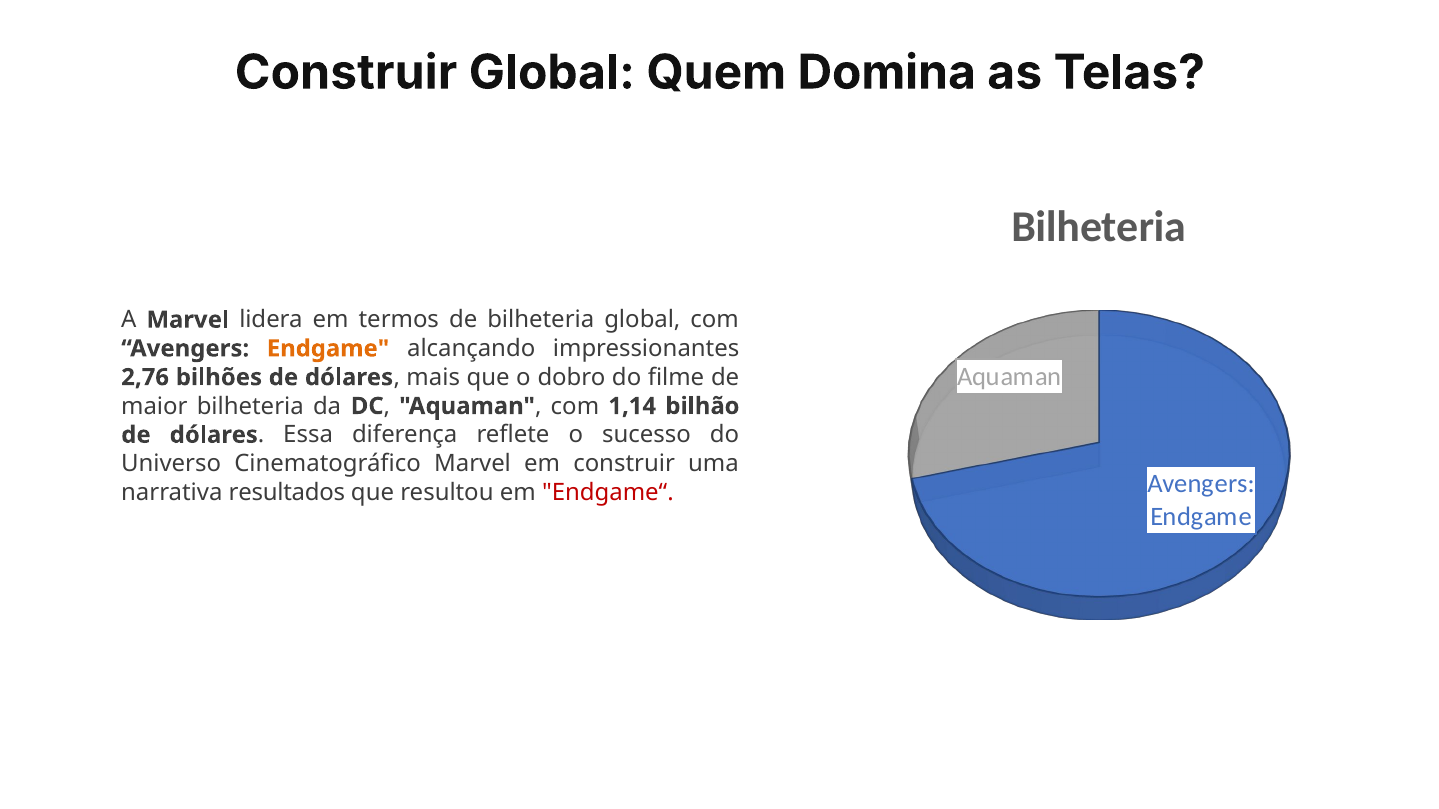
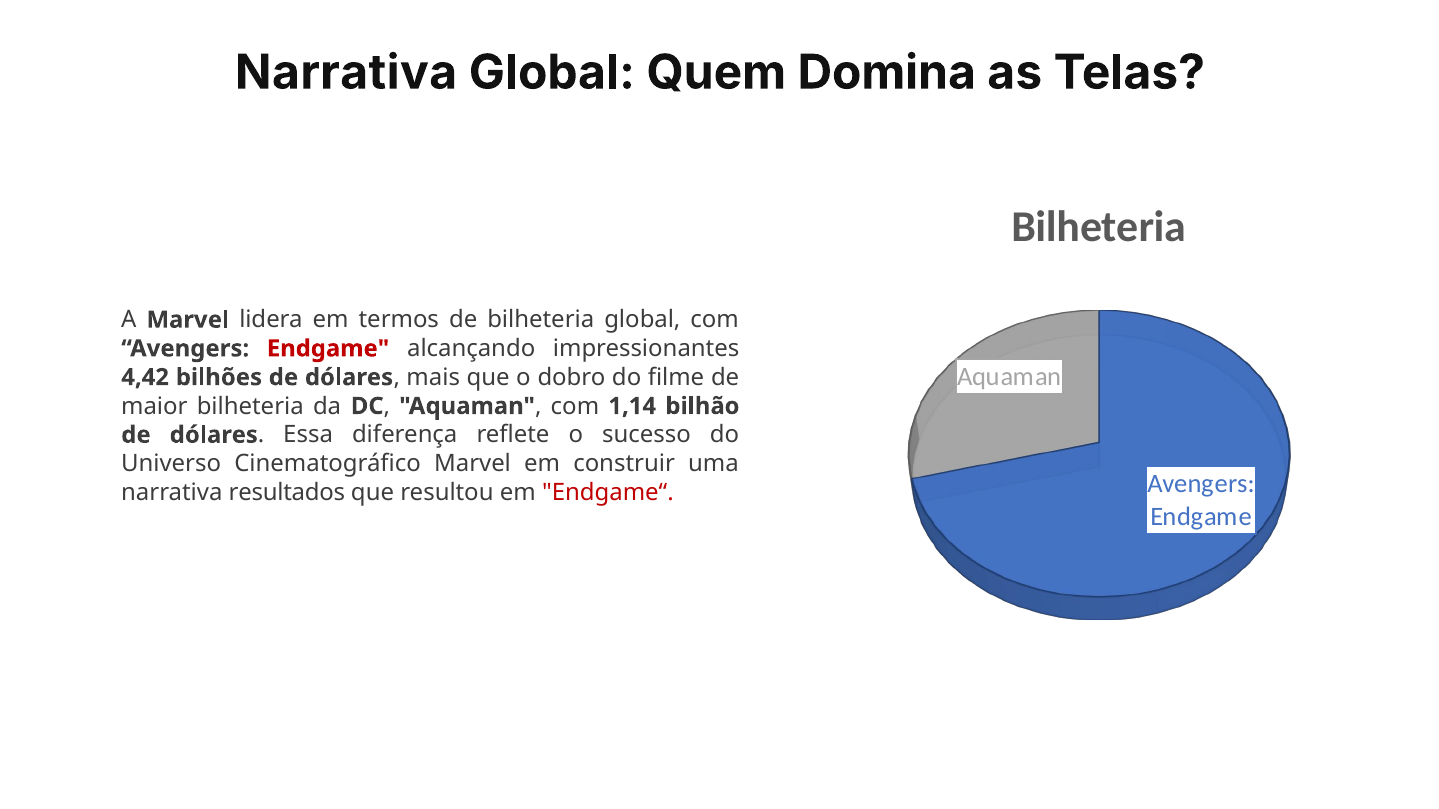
Construir at (346, 73): Construir -> Narrativa
Endgame at (328, 349) colour: orange -> red
2,76: 2,76 -> 4,42
